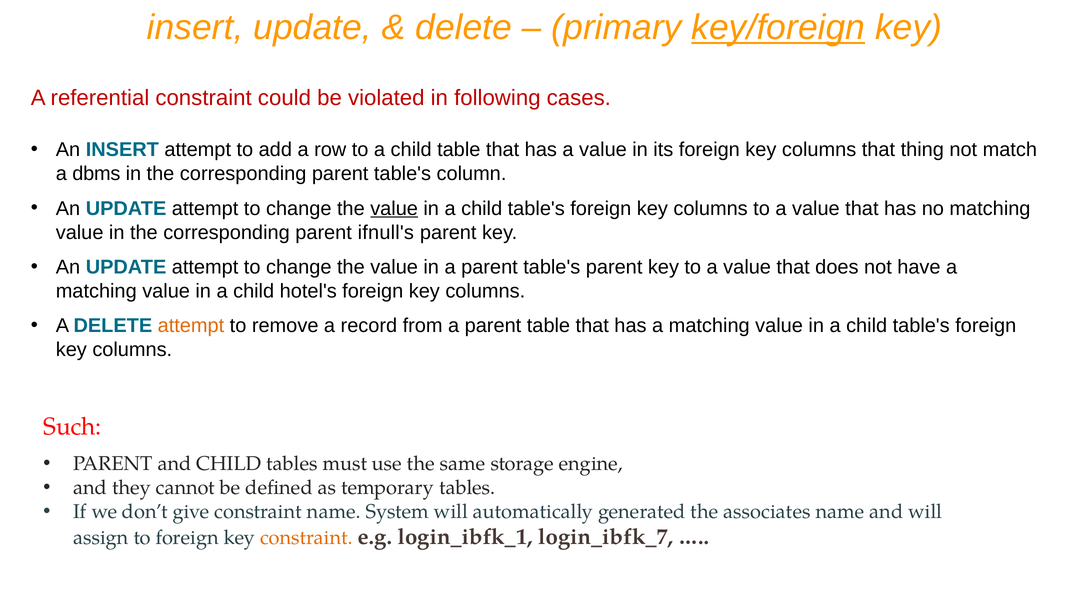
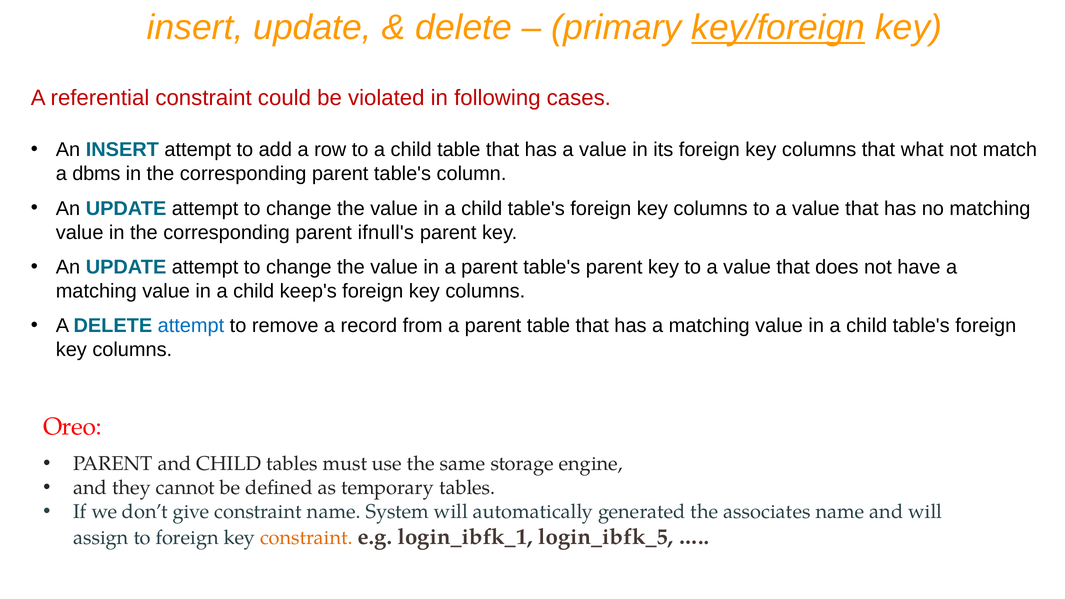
thing: thing -> what
value at (394, 208) underline: present -> none
hotel's: hotel's -> keep's
attempt at (191, 326) colour: orange -> blue
Such: Such -> Oreo
login_ibfk_7: login_ibfk_7 -> login_ibfk_5
